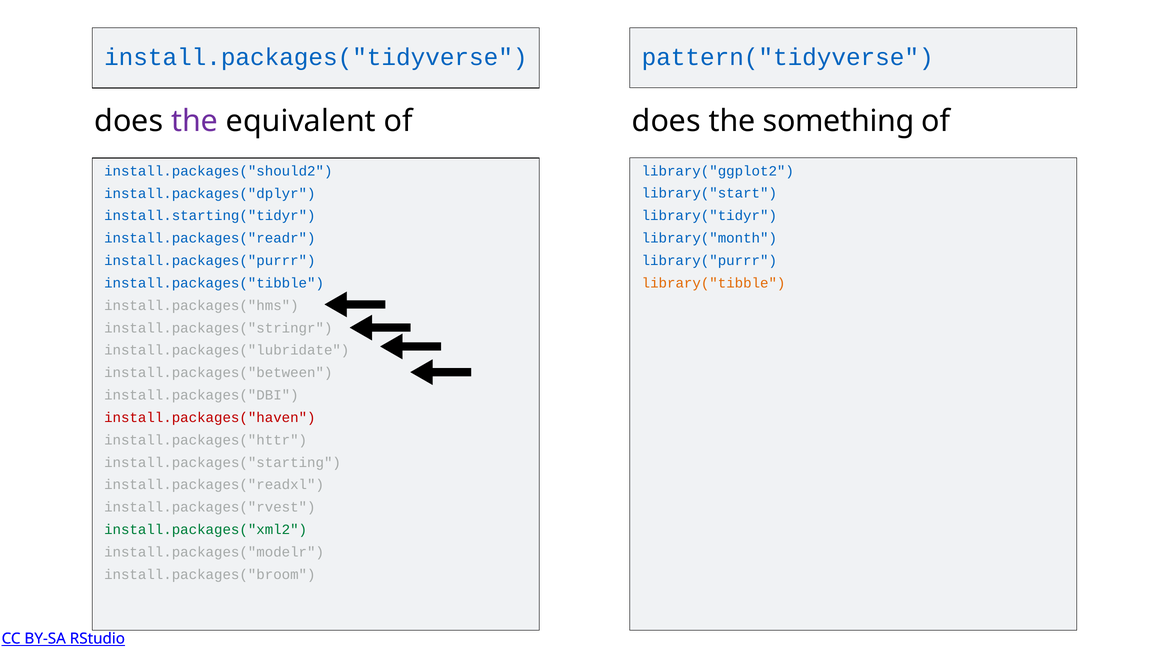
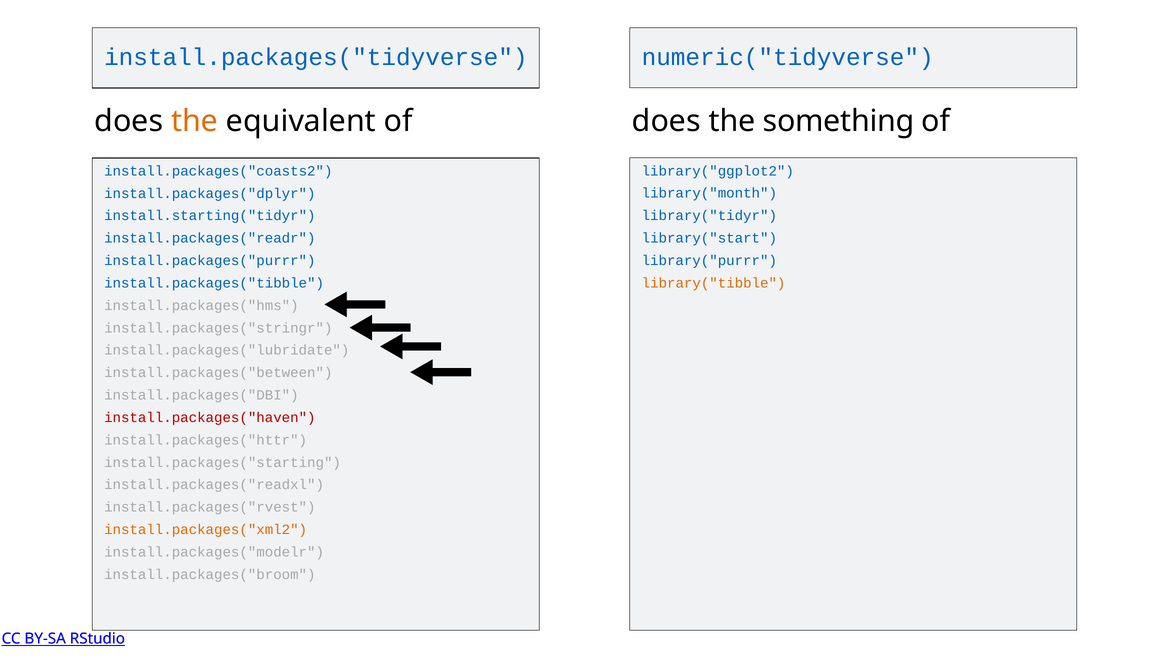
pattern("tidyverse: pattern("tidyverse -> numeric("tidyverse
the at (195, 121) colour: purple -> orange
install.packages("should2: install.packages("should2 -> install.packages("coasts2
library("start: library("start -> library("month
library("month: library("month -> library("start
install.packages("xml2 colour: green -> orange
